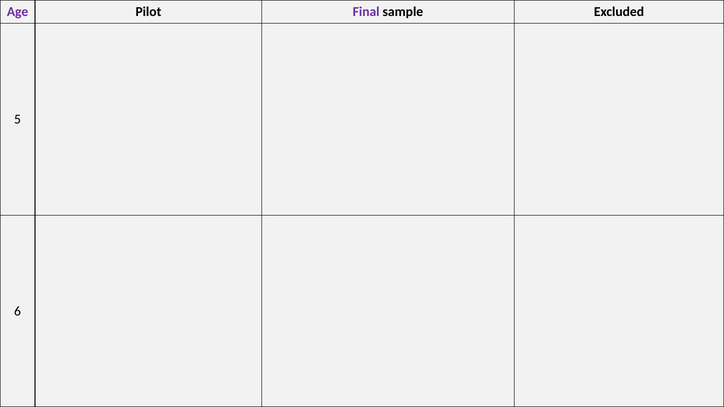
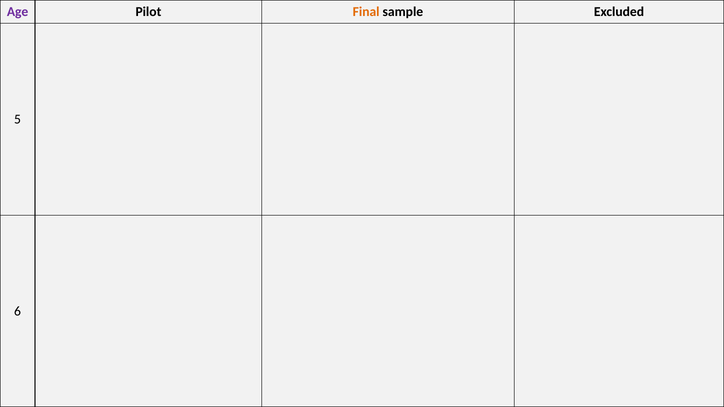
Final colour: purple -> orange
